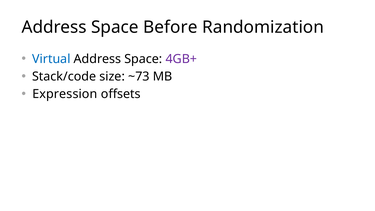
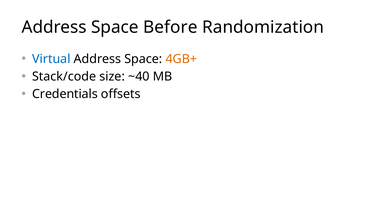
4GB+ colour: purple -> orange
~73: ~73 -> ~40
Expression: Expression -> Credentials
